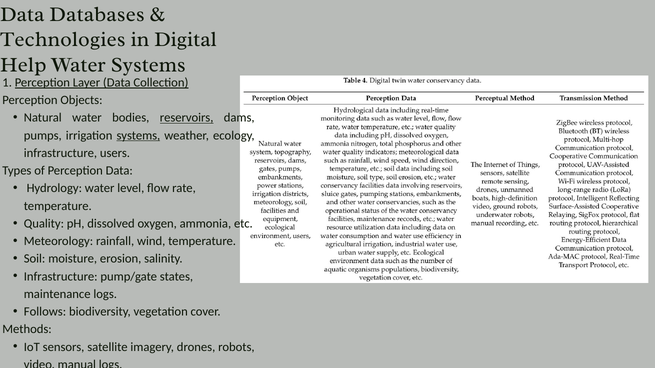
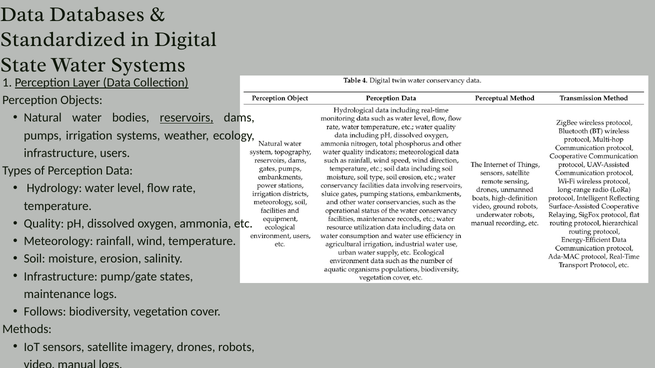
Technologies: Technologies -> Standardized
Help: Help -> State
systems at (138, 136) underline: present -> none
